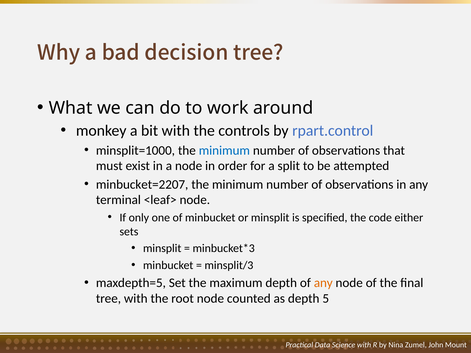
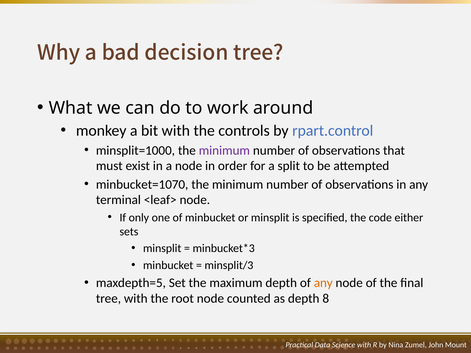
minimum at (224, 150) colour: blue -> purple
minbucket=2207: minbucket=2207 -> minbucket=1070
5: 5 -> 8
